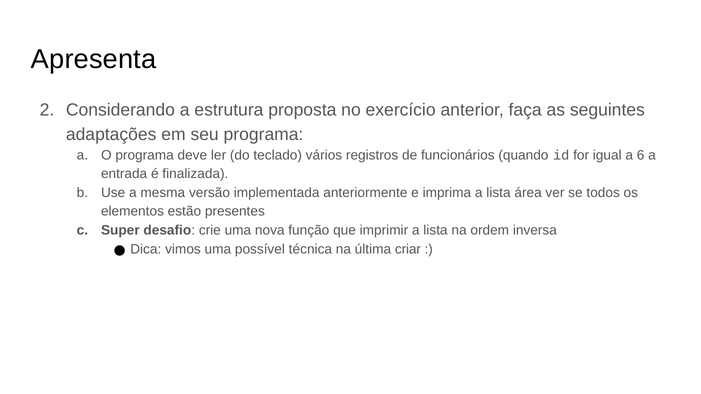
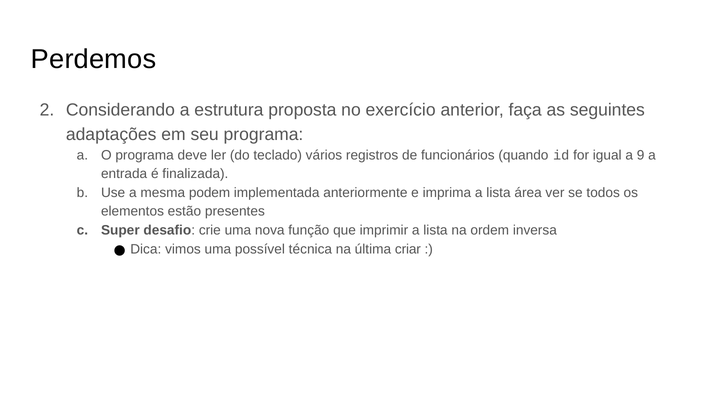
Apresenta: Apresenta -> Perdemos
6: 6 -> 9
versão: versão -> podem
